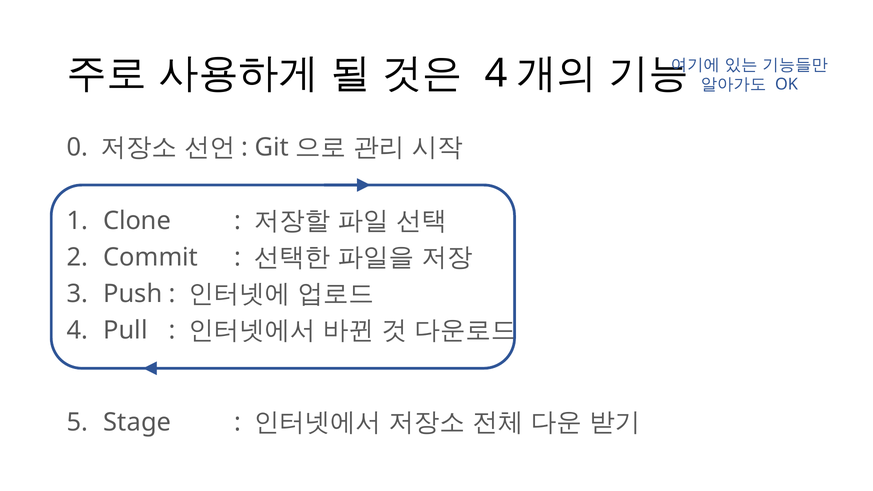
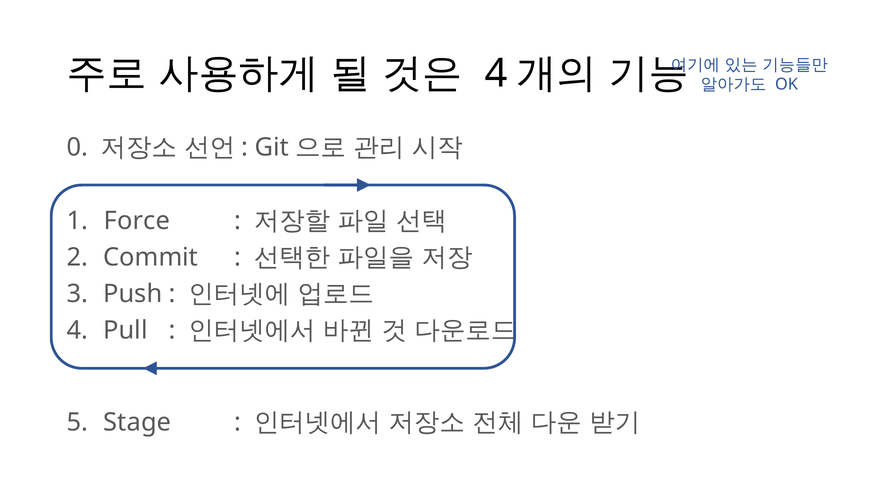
Clone: Clone -> Force
